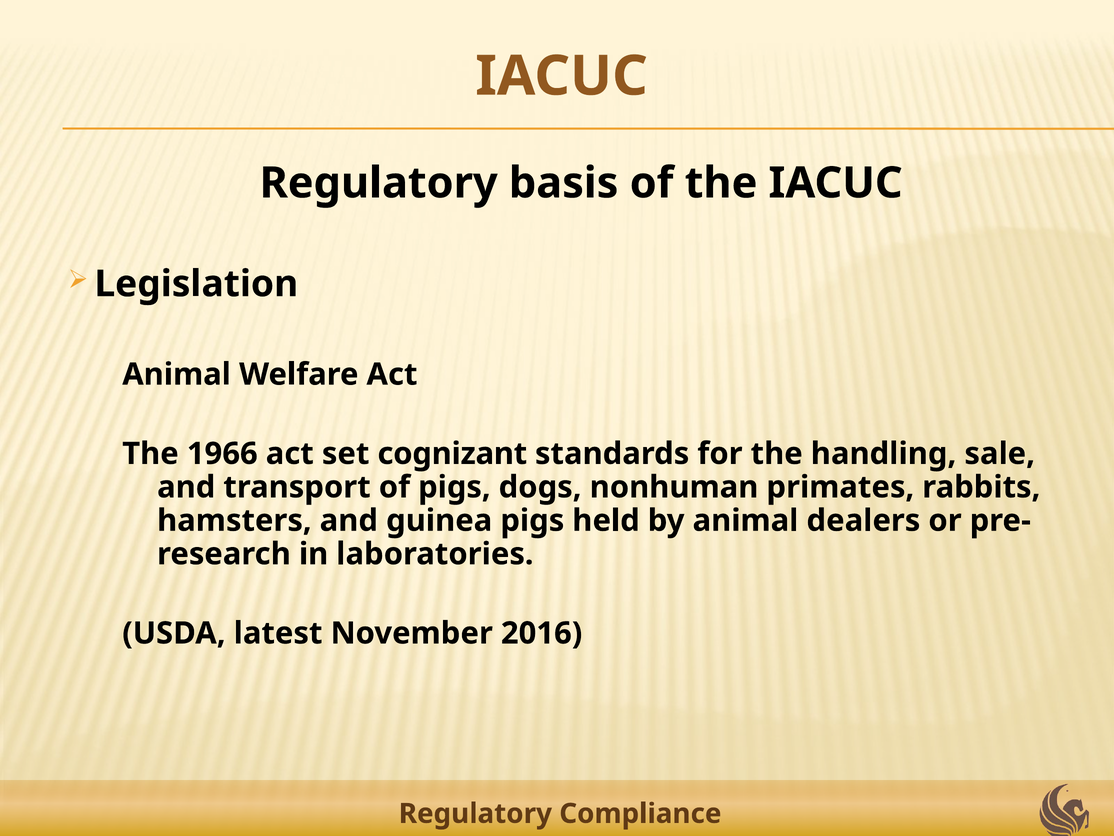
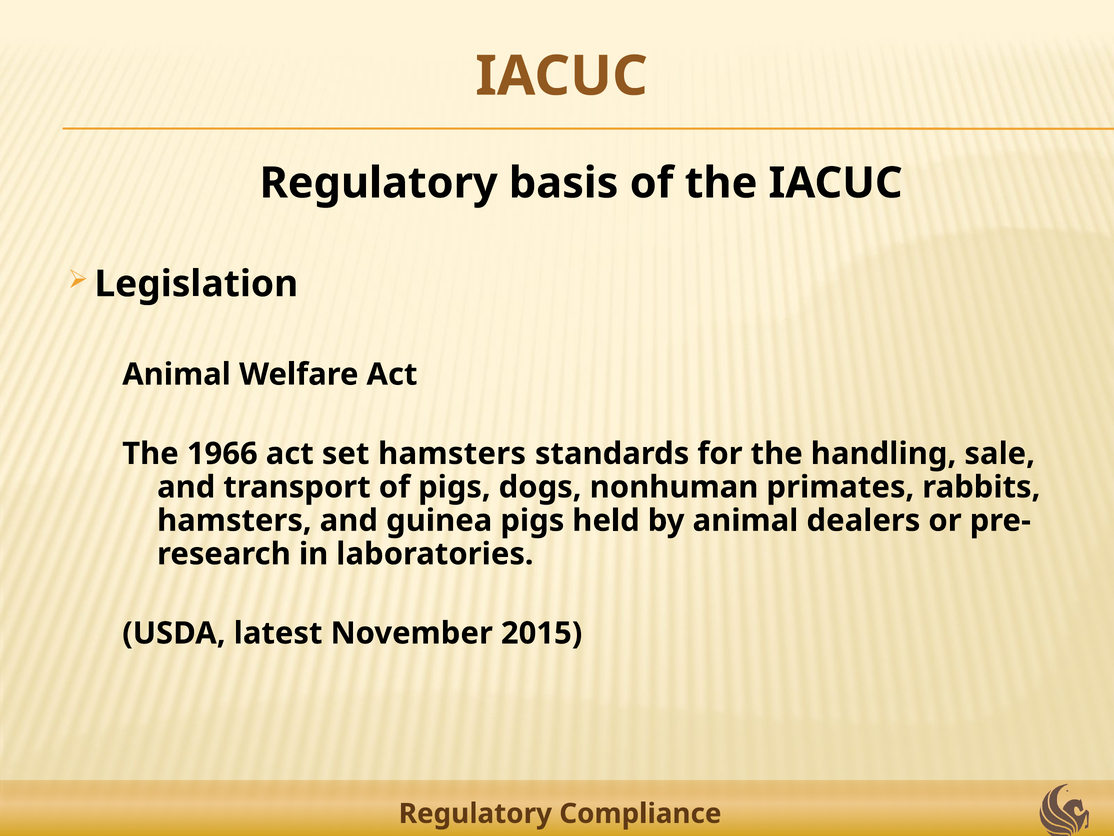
set cognizant: cognizant -> hamsters
2016: 2016 -> 2015
